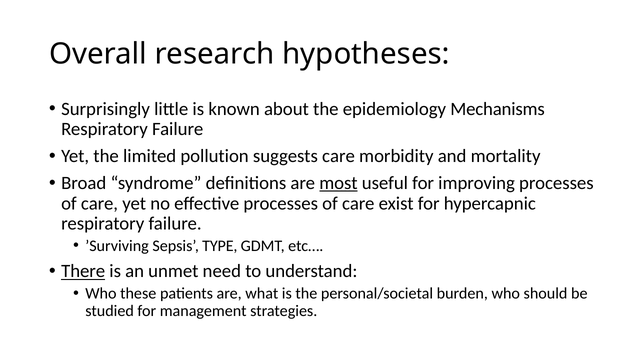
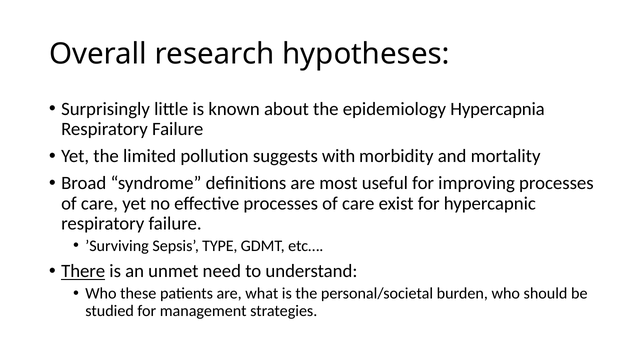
Mechanisms: Mechanisms -> Hypercapnia
suggests care: care -> with
most underline: present -> none
